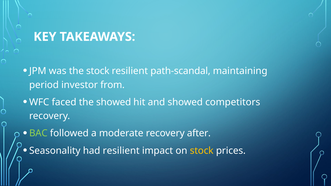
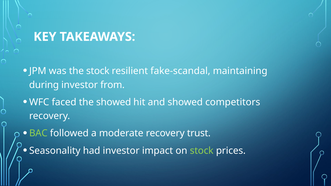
path-scandal: path-scandal -> fake-scandal
period: period -> during
after: after -> trust
had resilient: resilient -> investor
stock at (202, 151) colour: yellow -> light green
